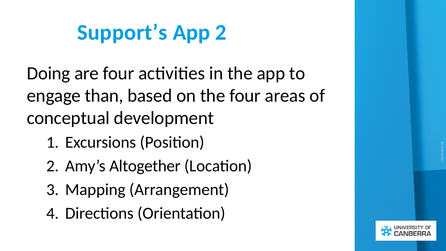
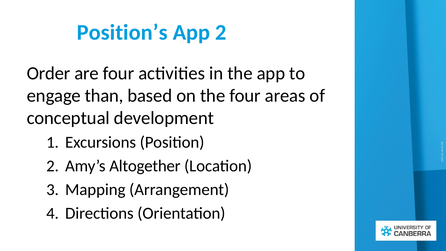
Support’s: Support’s -> Position’s
Doing: Doing -> Order
